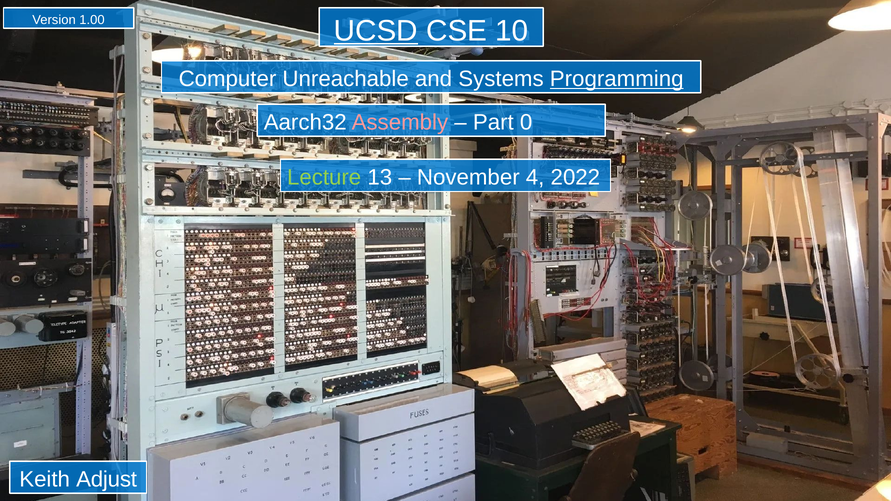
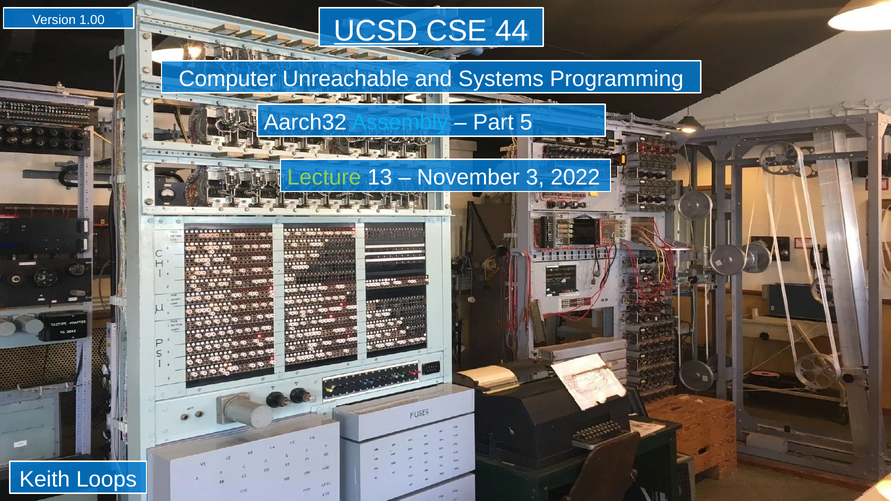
10: 10 -> 44
Programming underline: present -> none
Assembly colour: pink -> light blue
0: 0 -> 5
4: 4 -> 3
Adjust: Adjust -> Loops
